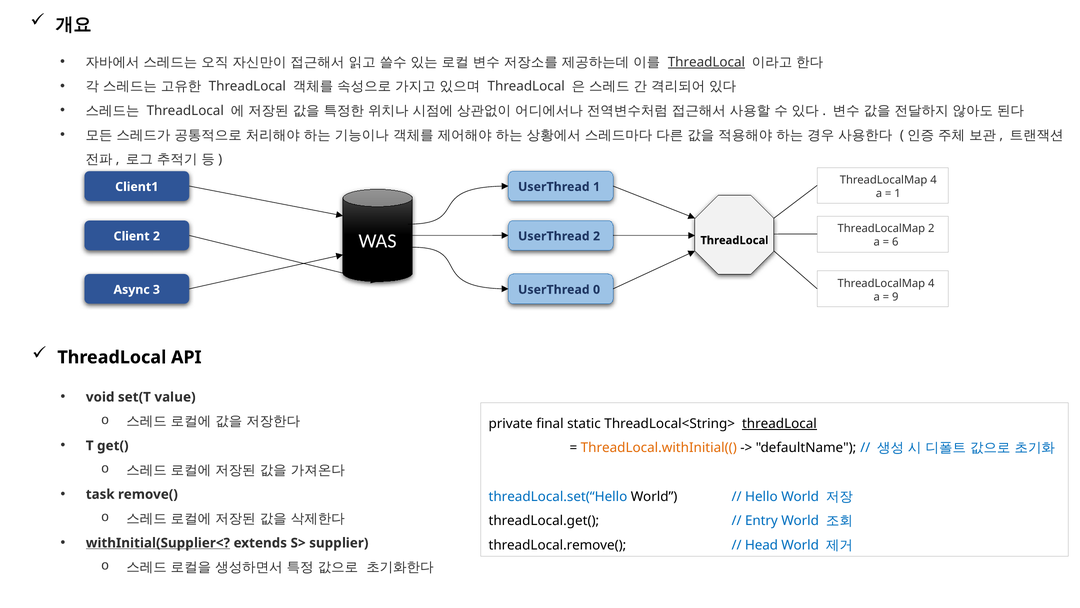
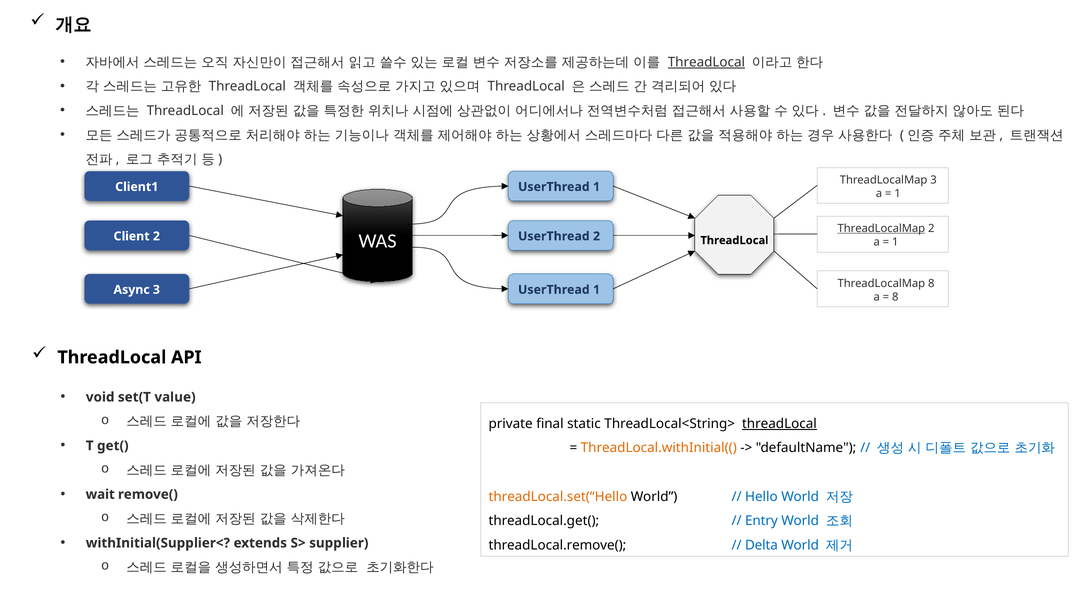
4 at (933, 180): 4 -> 3
ThreadLocalMap at (881, 228) underline: none -> present
6 at (895, 242): 6 -> 1
4 at (931, 283): 4 -> 8
0 at (597, 289): 0 -> 1
9 at (895, 297): 9 -> 8
task: task -> wait
threadLocal.set(“Hello colour: blue -> orange
withInitial(Supplier< underline: present -> none
Head: Head -> Delta
